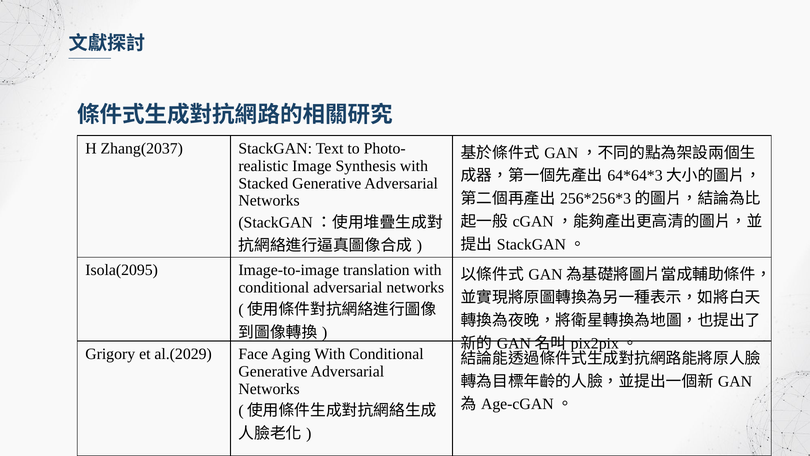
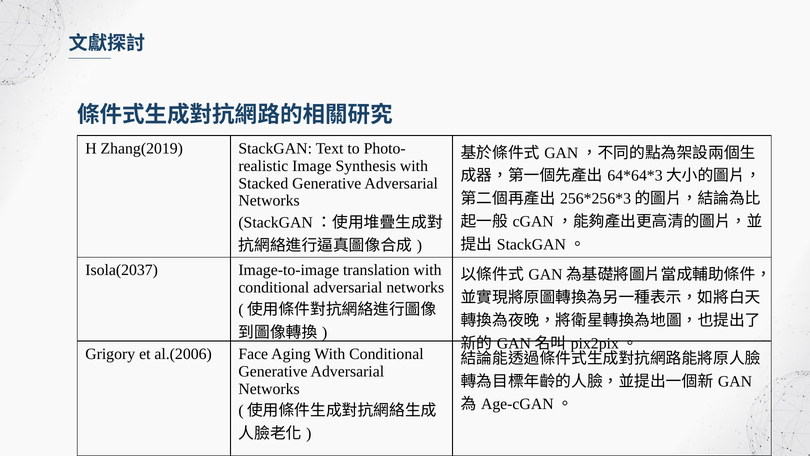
Zhang(2037: Zhang(2037 -> Zhang(2019
Isola(2095: Isola(2095 -> Isola(2037
al.(2029: al.(2029 -> al.(2006
